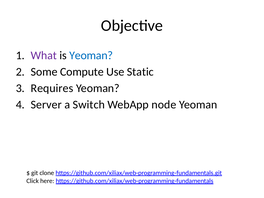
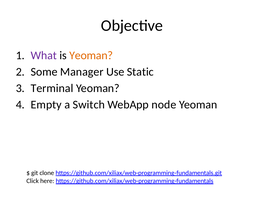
Yeoman at (91, 55) colour: blue -> orange
Compute: Compute -> Manager
Requires: Requires -> Terminal
Server: Server -> Empty
